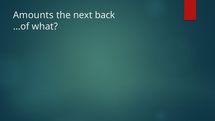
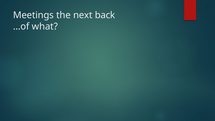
Amounts: Amounts -> Meetings
